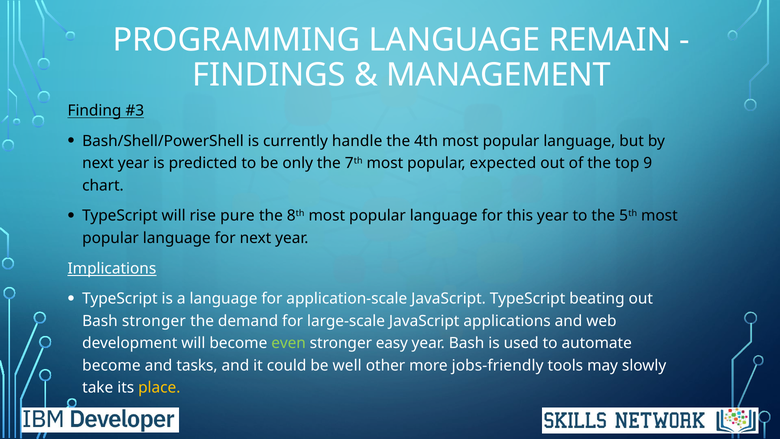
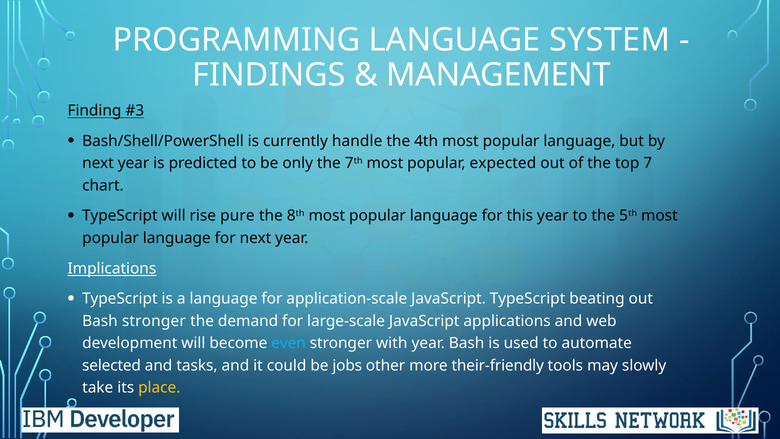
REMAIN: REMAIN -> SYSTEM
9: 9 -> 7
even colour: light green -> light blue
easy: easy -> with
become at (111, 365): become -> selected
well: well -> jobs
jobs-friendly: jobs-friendly -> their-friendly
